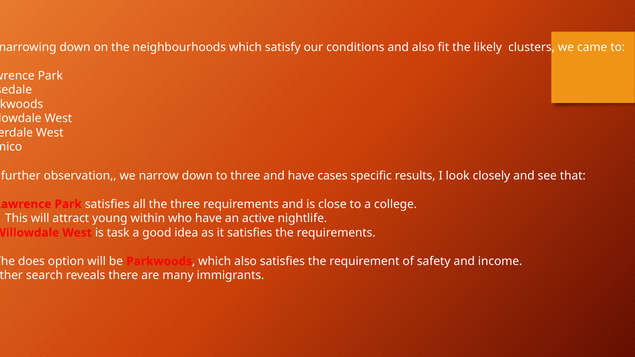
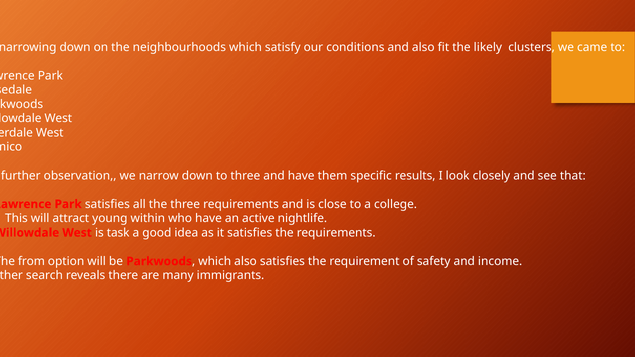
cases: cases -> them
does: does -> from
